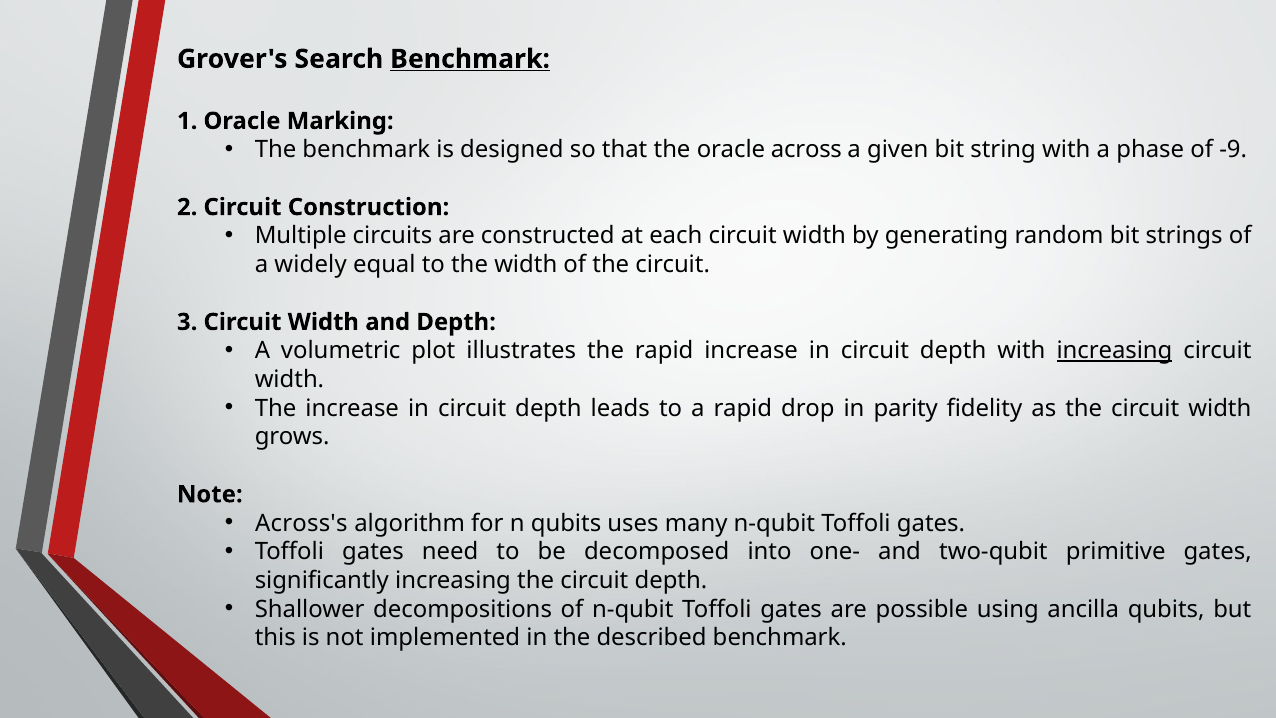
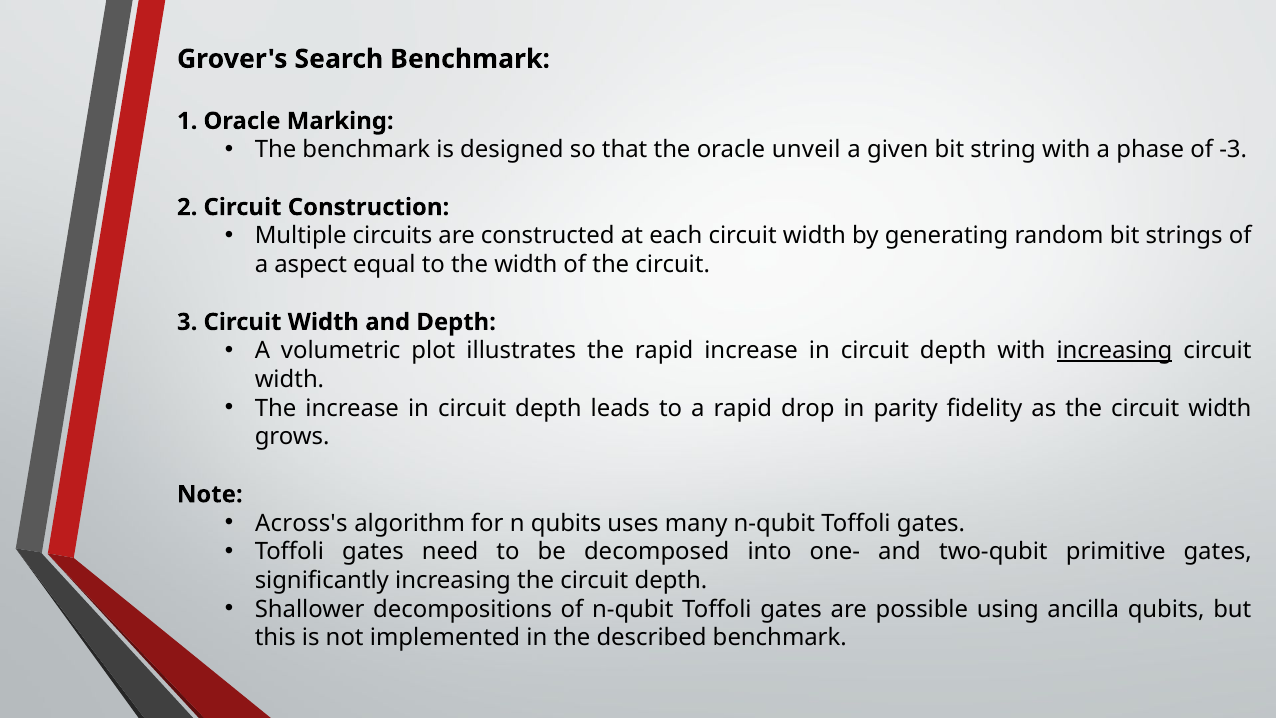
Benchmark at (470, 59) underline: present -> none
across: across -> unveil
-9: -9 -> -3
widely: widely -> aspect
